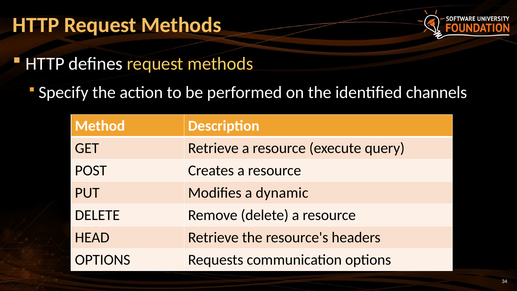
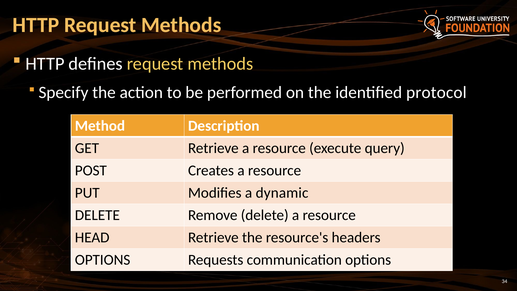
channels: channels -> protocol
